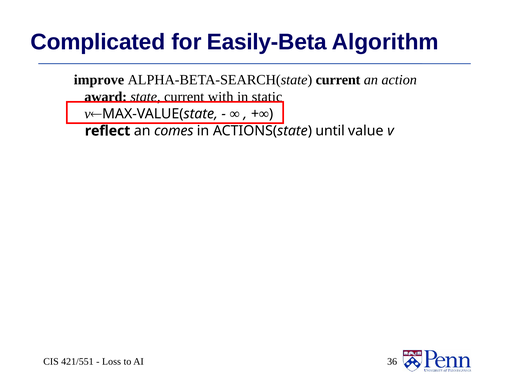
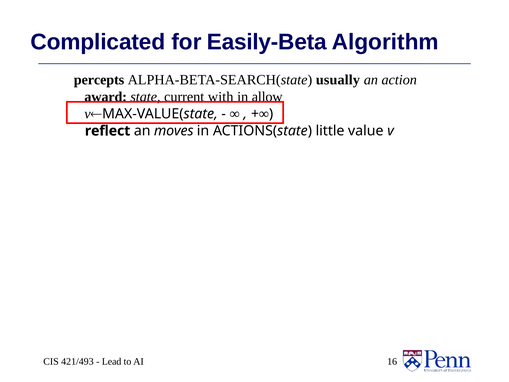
improve: improve -> percepts
ALPHA-BETA-SEARCH(state current: current -> usually
static: static -> allow
comes: comes -> moves
until: until -> little
421/551: 421/551 -> 421/493
Loss: Loss -> Lead
36: 36 -> 16
